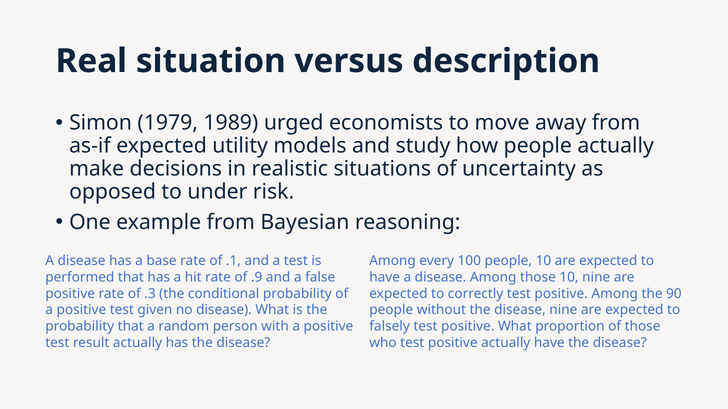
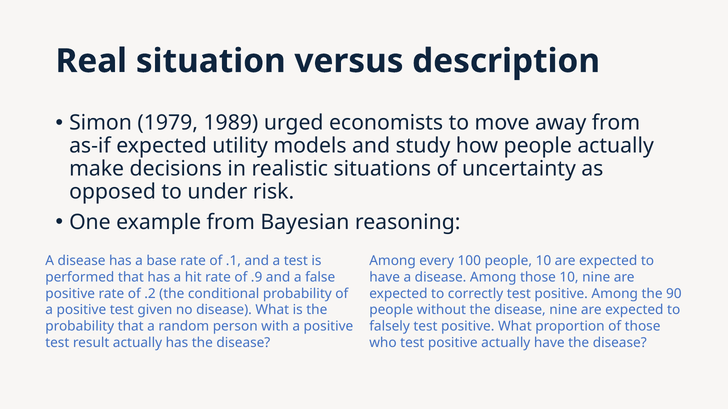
.3: .3 -> .2
